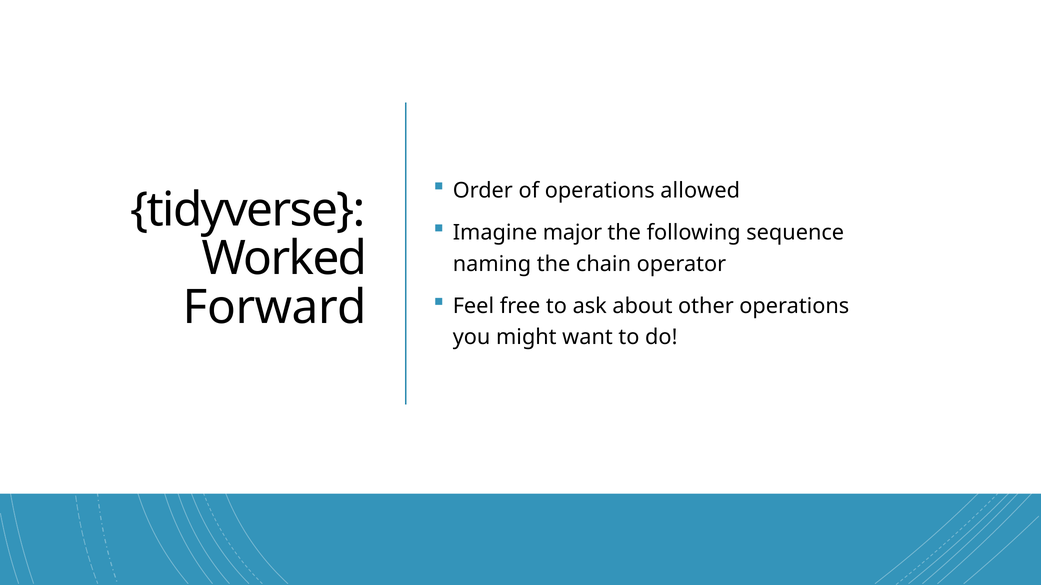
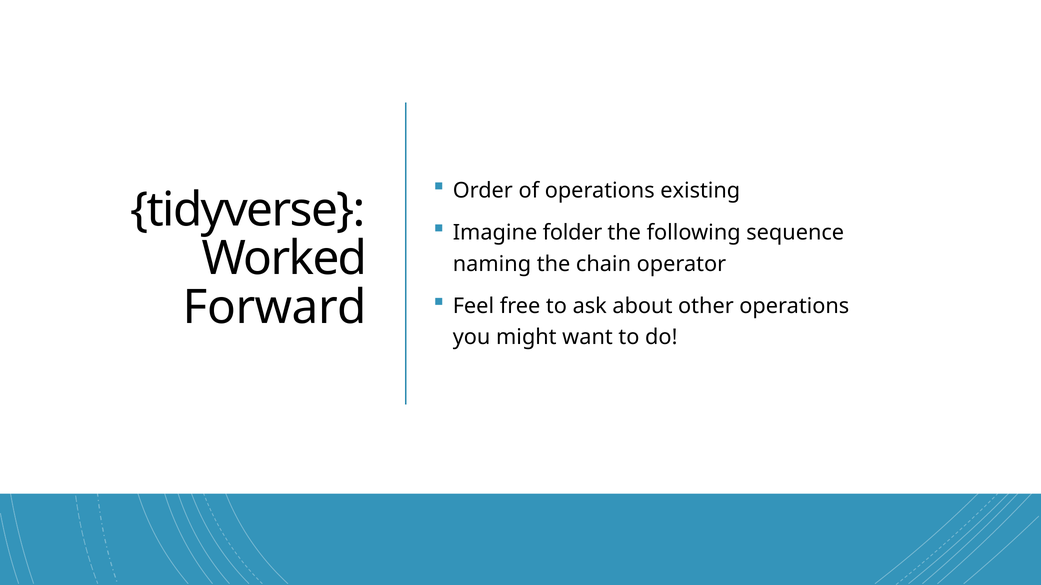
allowed: allowed -> existing
major: major -> folder
